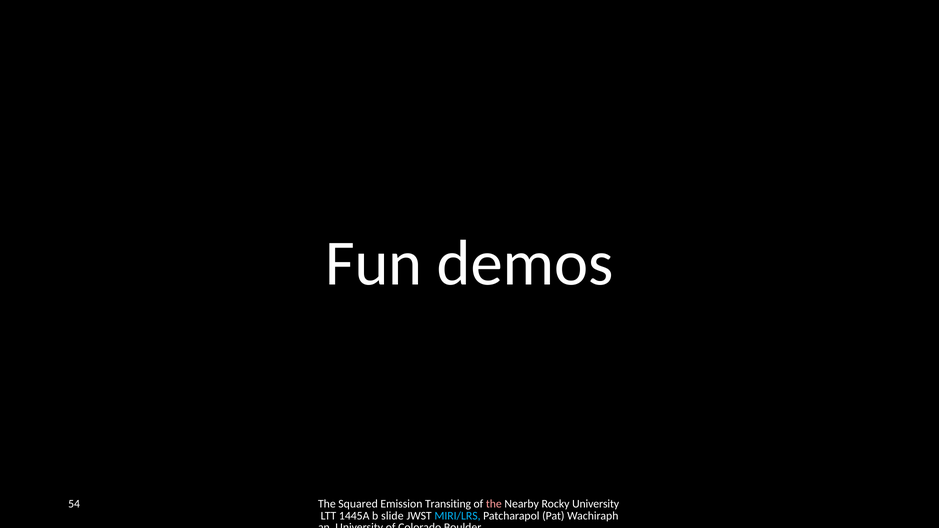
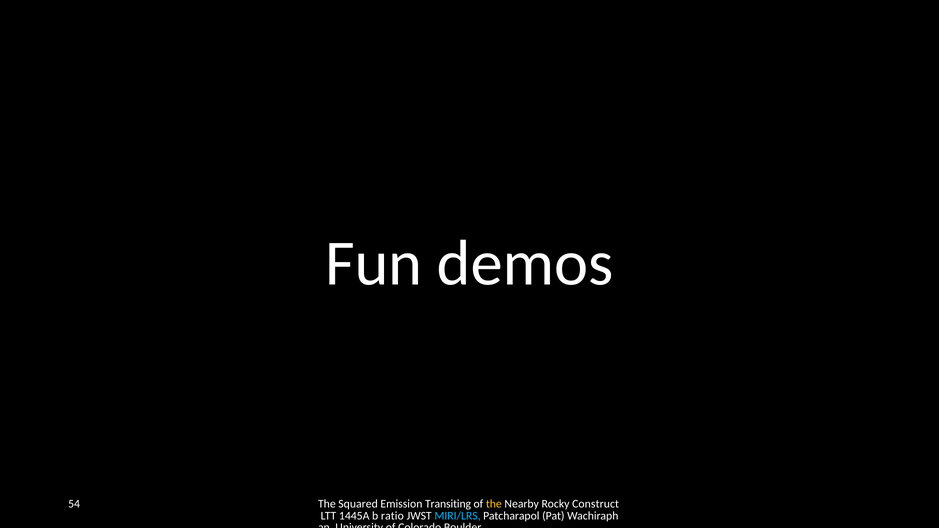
the at (494, 504) colour: pink -> yellow
Rocky University: University -> Construct
slide: slide -> ratio
